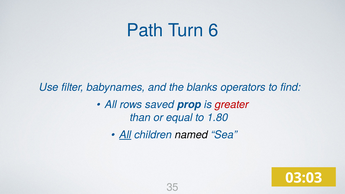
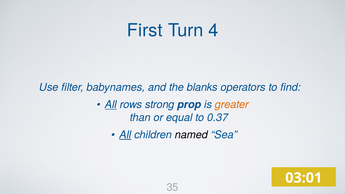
Path: Path -> First
6: 6 -> 4
All at (111, 105) underline: none -> present
saved: saved -> strong
greater colour: red -> orange
1.80: 1.80 -> 0.37
03:03: 03:03 -> 03:01
